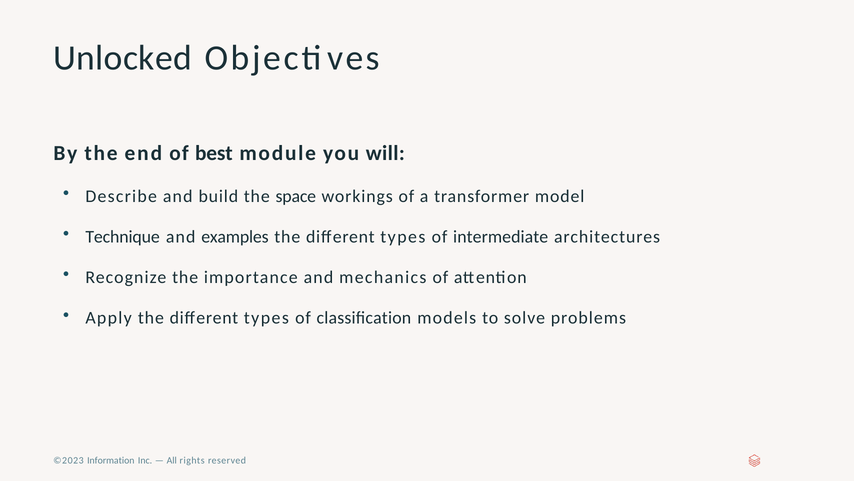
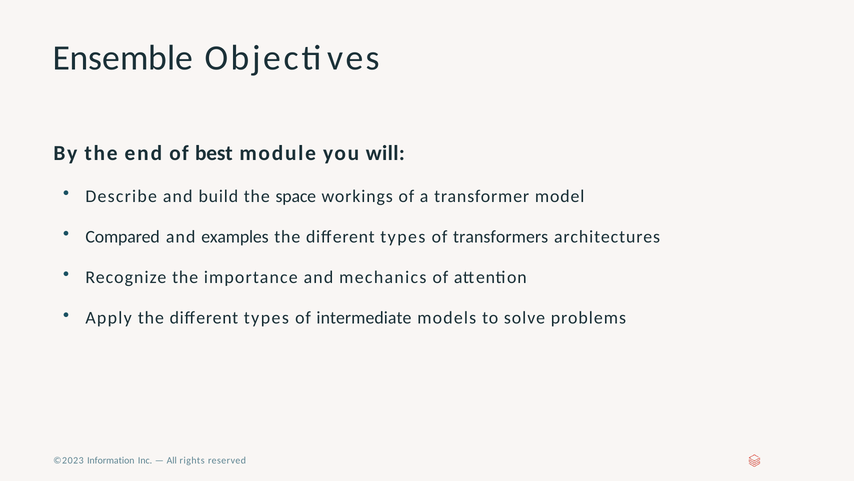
Unlocked: Unlocked -> Ensemble
Technique: Technique -> Compared
intermediate: intermediate -> transformers
classiﬁcation: classiﬁcation -> intermediate
